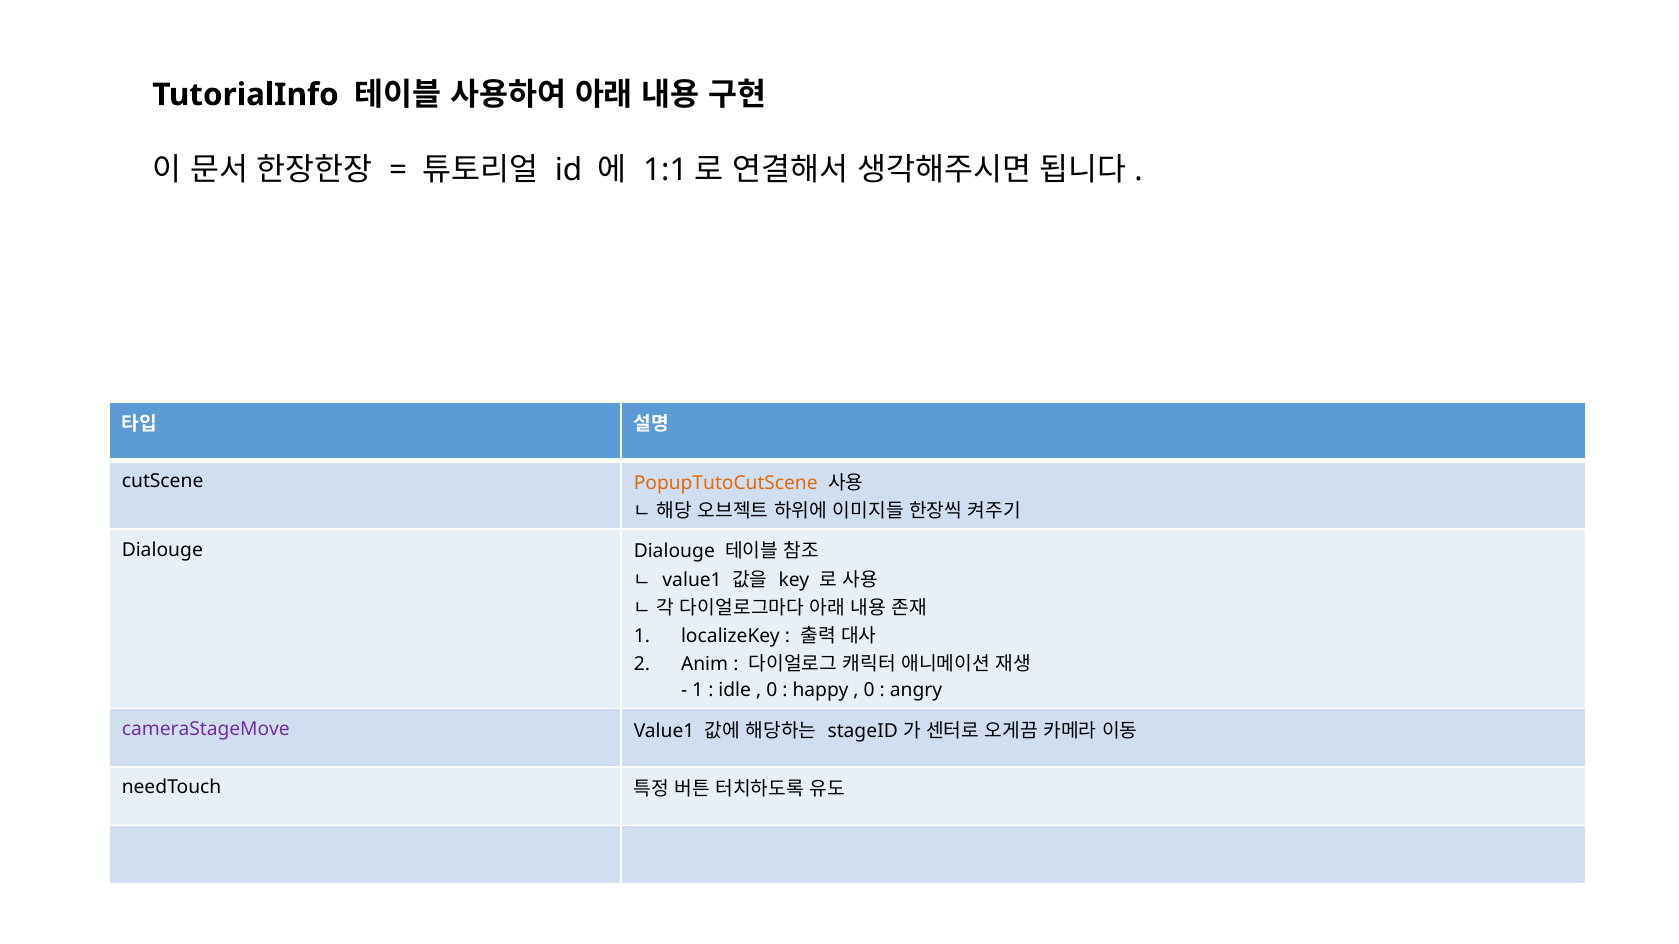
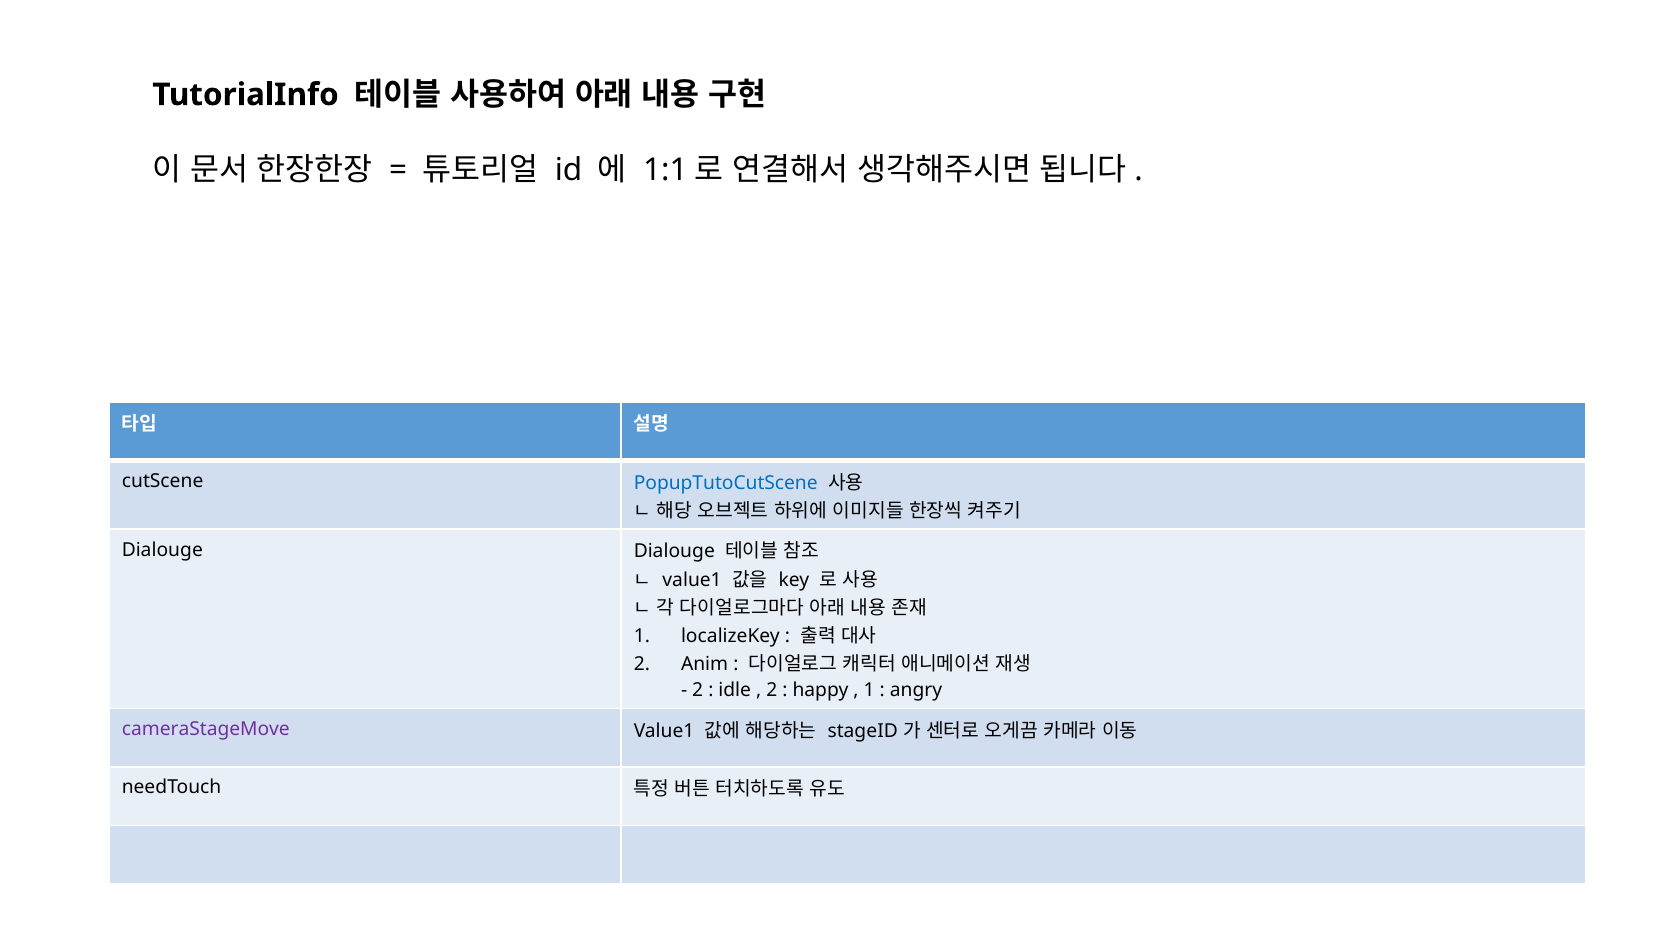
PopupTutoCutScene colour: orange -> blue
1 at (698, 690): 1 -> 2
0 at (772, 690): 0 -> 2
0 at (869, 690): 0 -> 1
